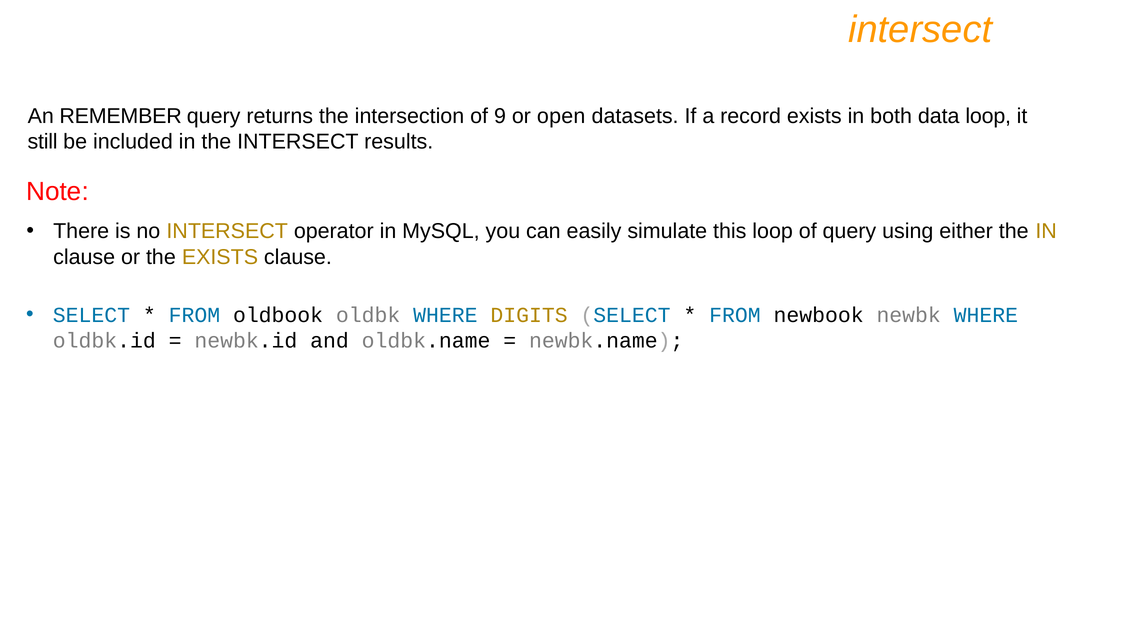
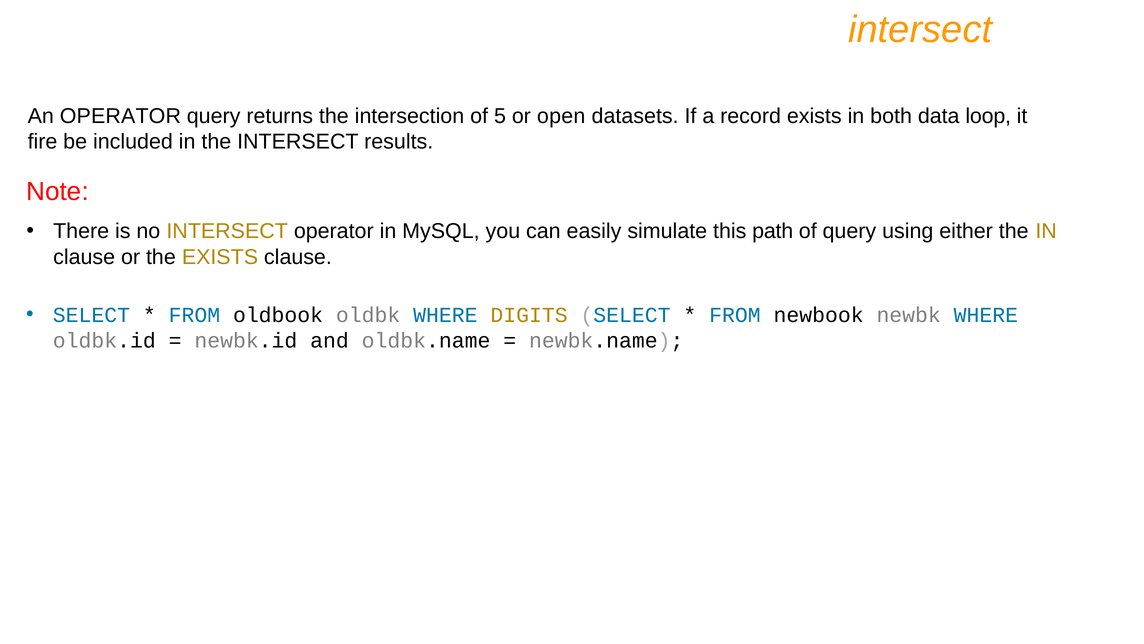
An REMEMBER: REMEMBER -> OPERATOR
9: 9 -> 5
still: still -> fire
this loop: loop -> path
